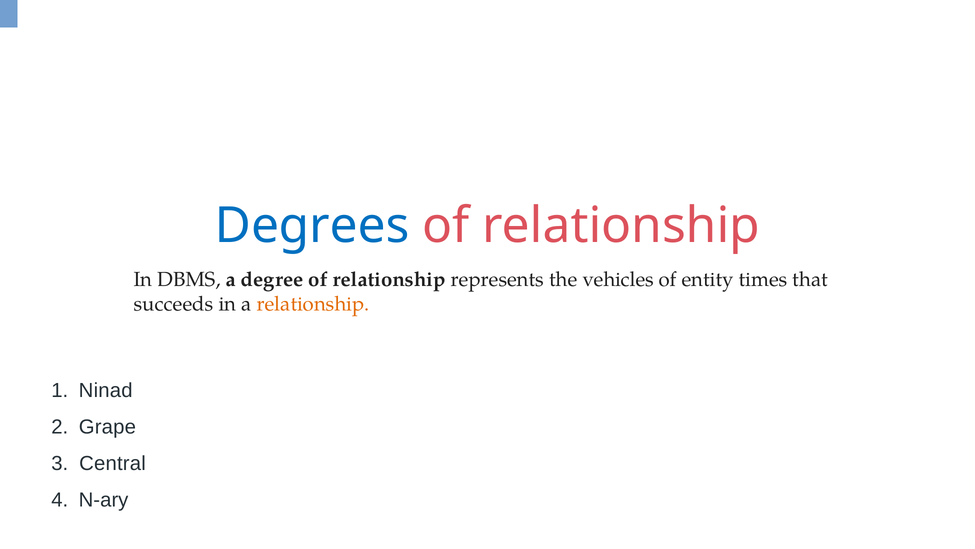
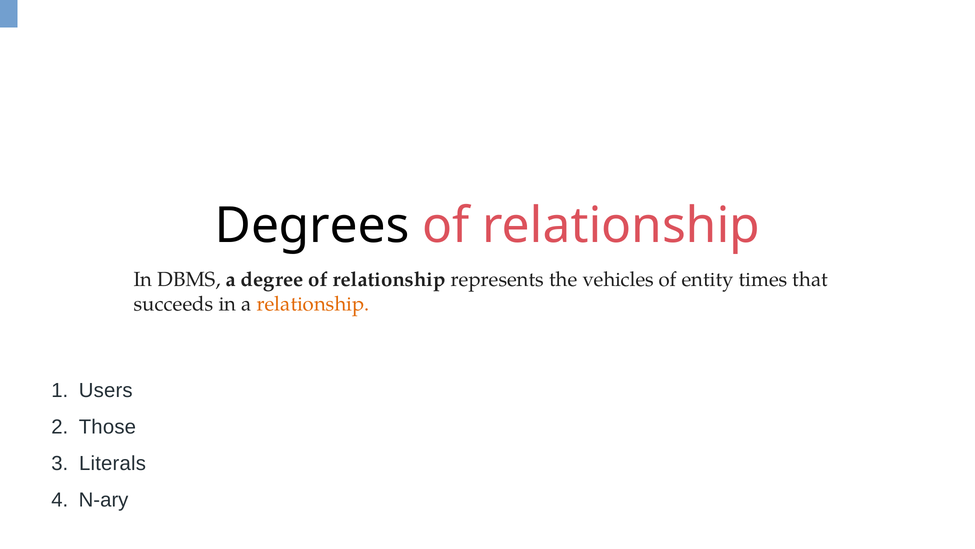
Degrees colour: blue -> black
Ninad: Ninad -> Users
Grape: Grape -> Those
Central: Central -> Literals
